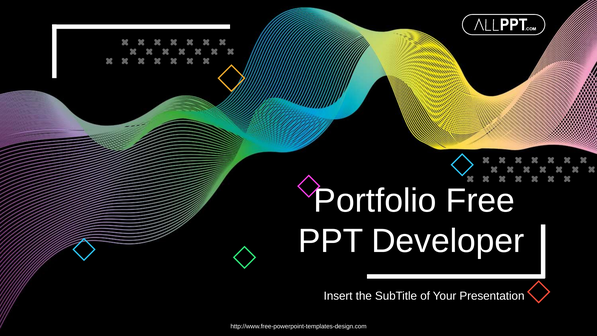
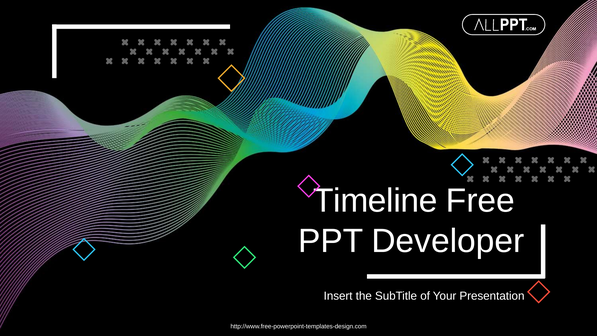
Portfolio: Portfolio -> Timeline
